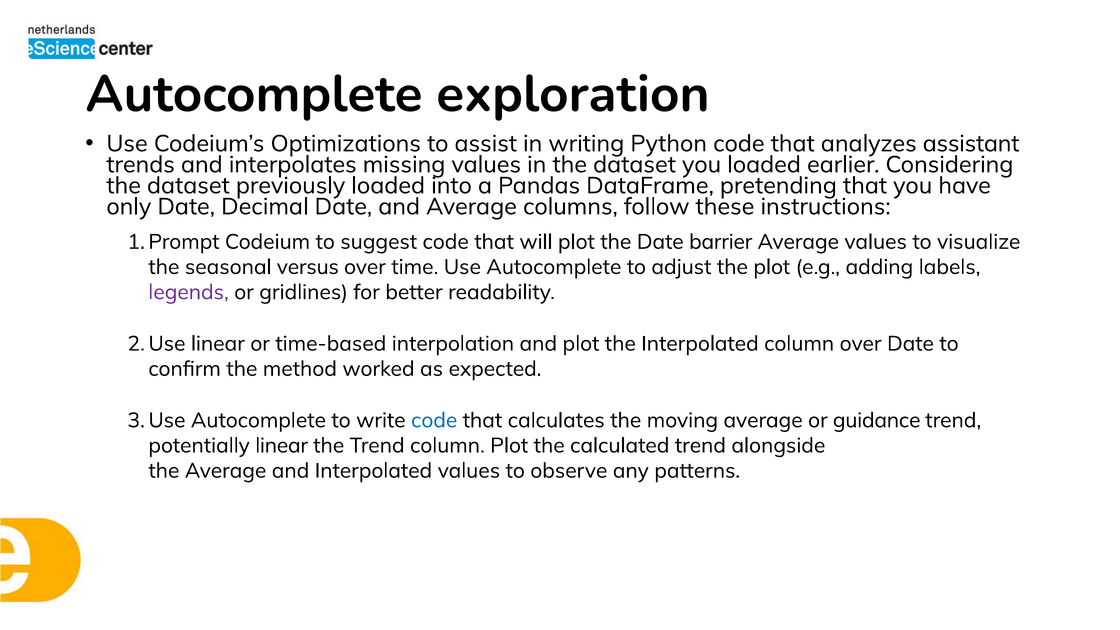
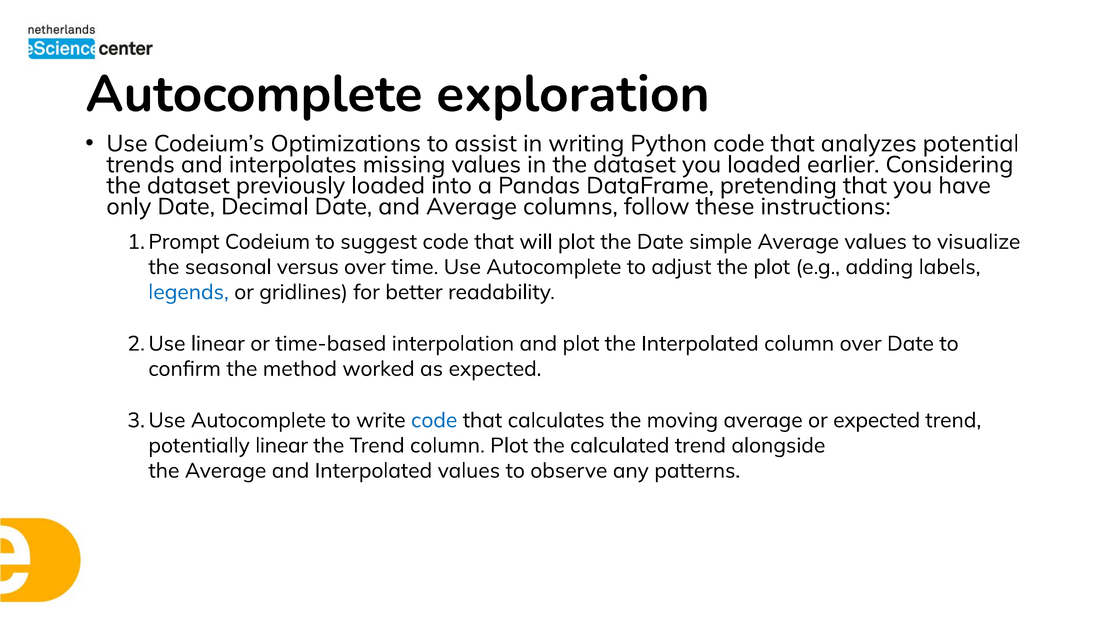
assistant: assistant -> potential
barrier: barrier -> simple
legends colour: purple -> blue
or guidance: guidance -> expected
